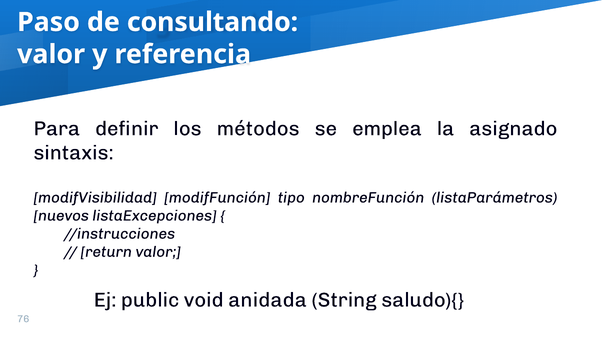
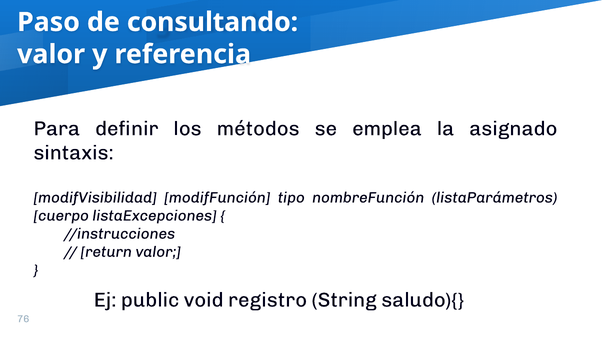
nuevos: nuevos -> cuerpo
anidada: anidada -> registro
